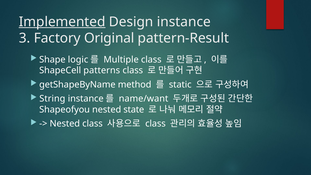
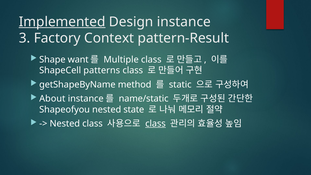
Original: Original -> Context
logic: logic -> want
String: String -> About
name/want: name/want -> name/static
class at (155, 124) underline: none -> present
